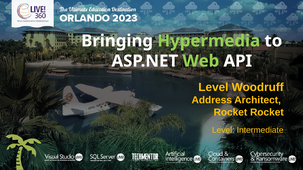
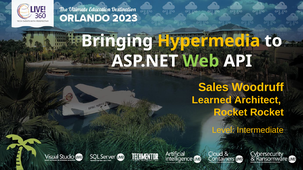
Hypermedia colour: light green -> yellow
Level at (213, 87): Level -> Sales
Address: Address -> Learned
